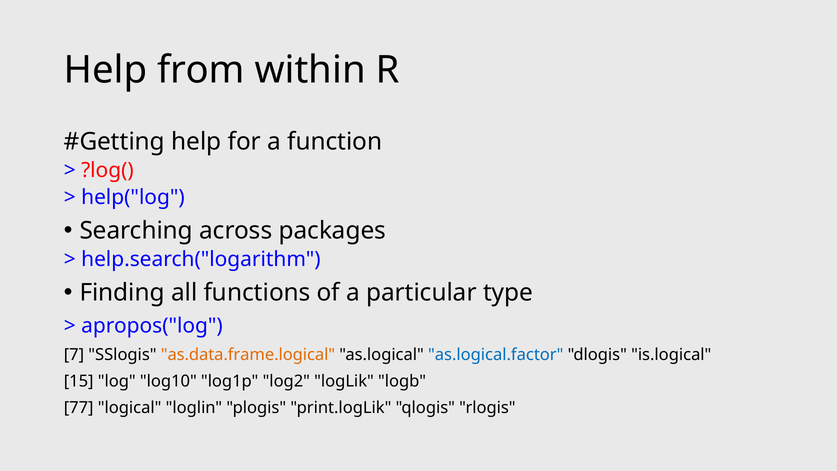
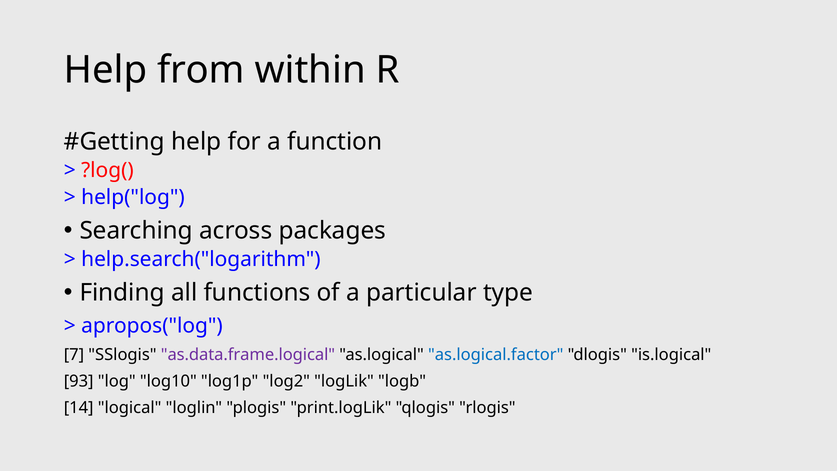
as.data.frame.logical colour: orange -> purple
15: 15 -> 93
77: 77 -> 14
